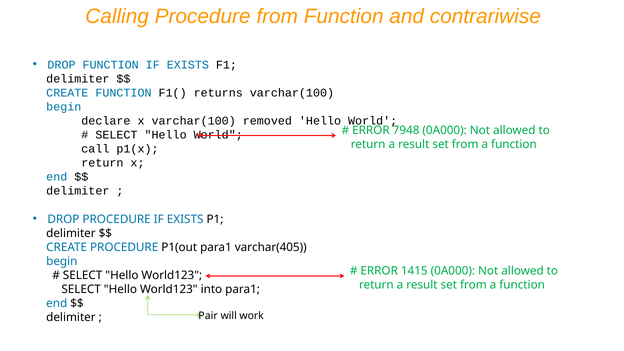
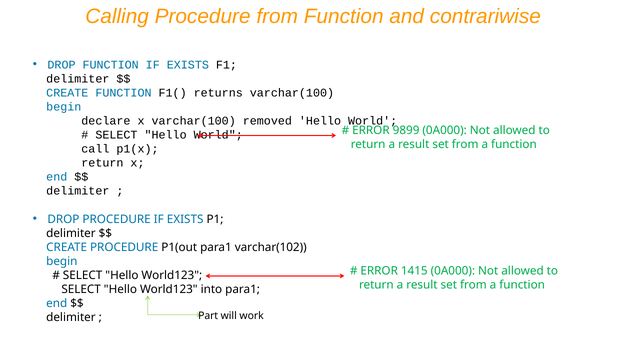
7948: 7948 -> 9899
varchar(405: varchar(405 -> varchar(102
Pair: Pair -> Part
